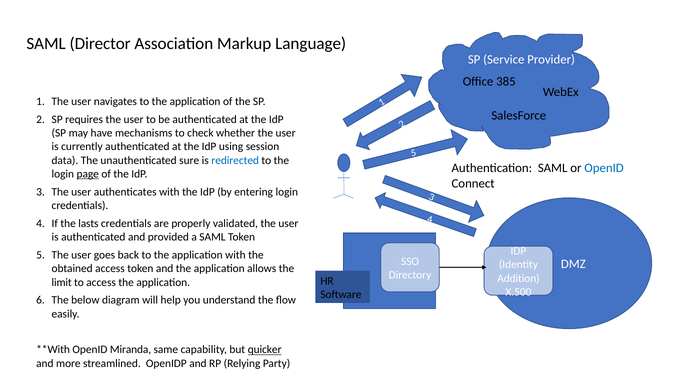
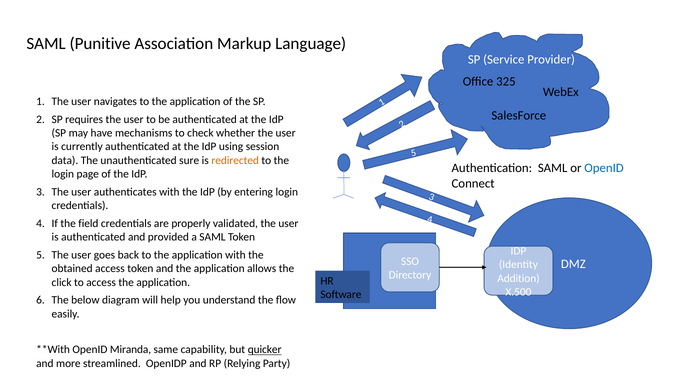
Director: Director -> Punitive
385: 385 -> 325
redirected colour: blue -> orange
page underline: present -> none
lasts: lasts -> field
limit: limit -> click
